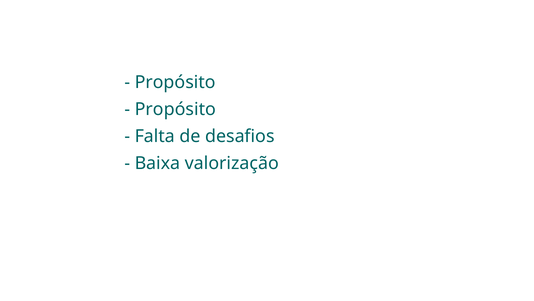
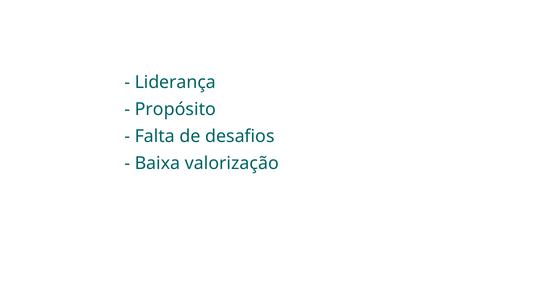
Propósito at (175, 82): Propósito -> Liderança
